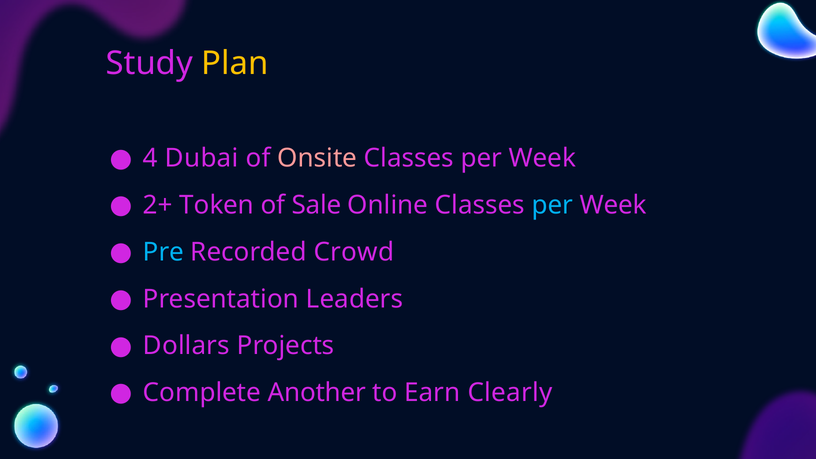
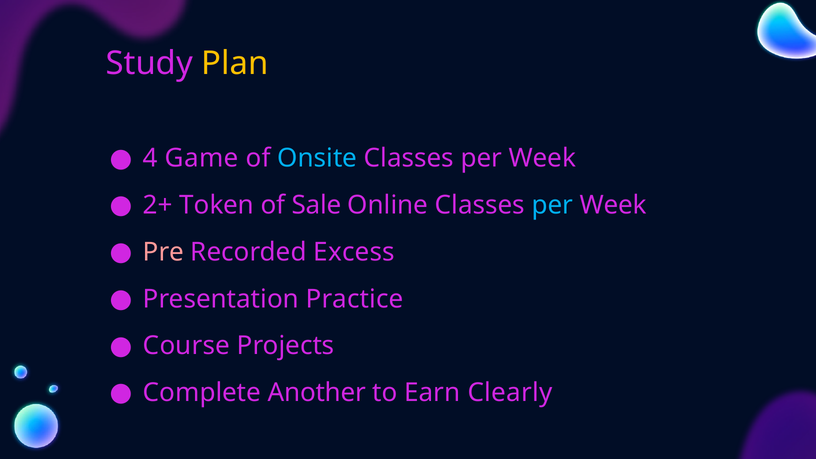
Dubai: Dubai -> Game
Onsite colour: pink -> light blue
Pre colour: light blue -> pink
Crowd: Crowd -> Excess
Leaders: Leaders -> Practice
Dollars: Dollars -> Course
